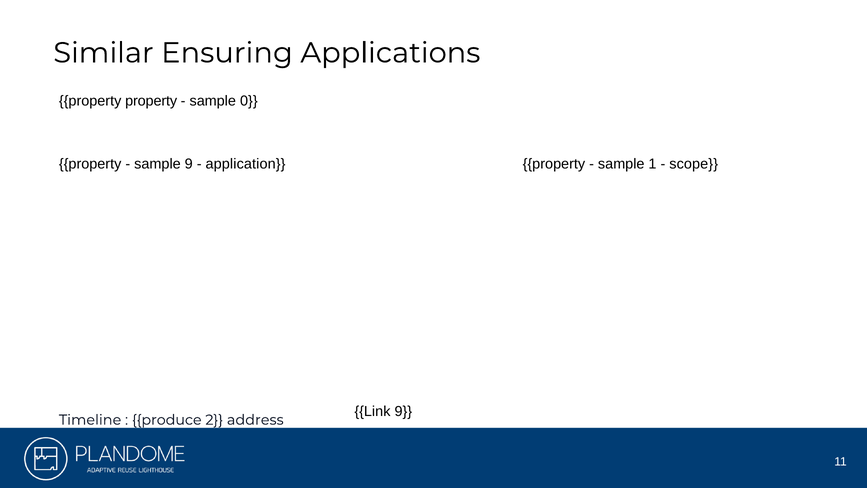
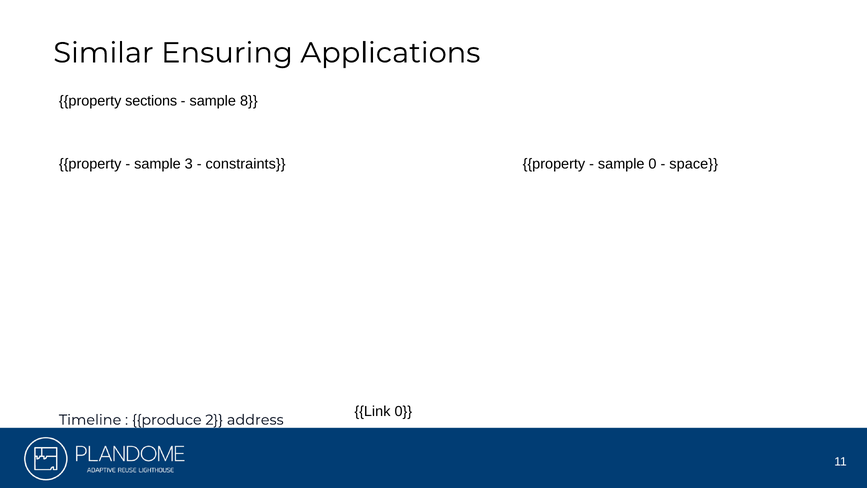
property property: property -> sections
0: 0 -> 8
sample 9: 9 -> 3
application: application -> constraints
sample 1: 1 -> 0
scope: scope -> space
Link 9: 9 -> 0
